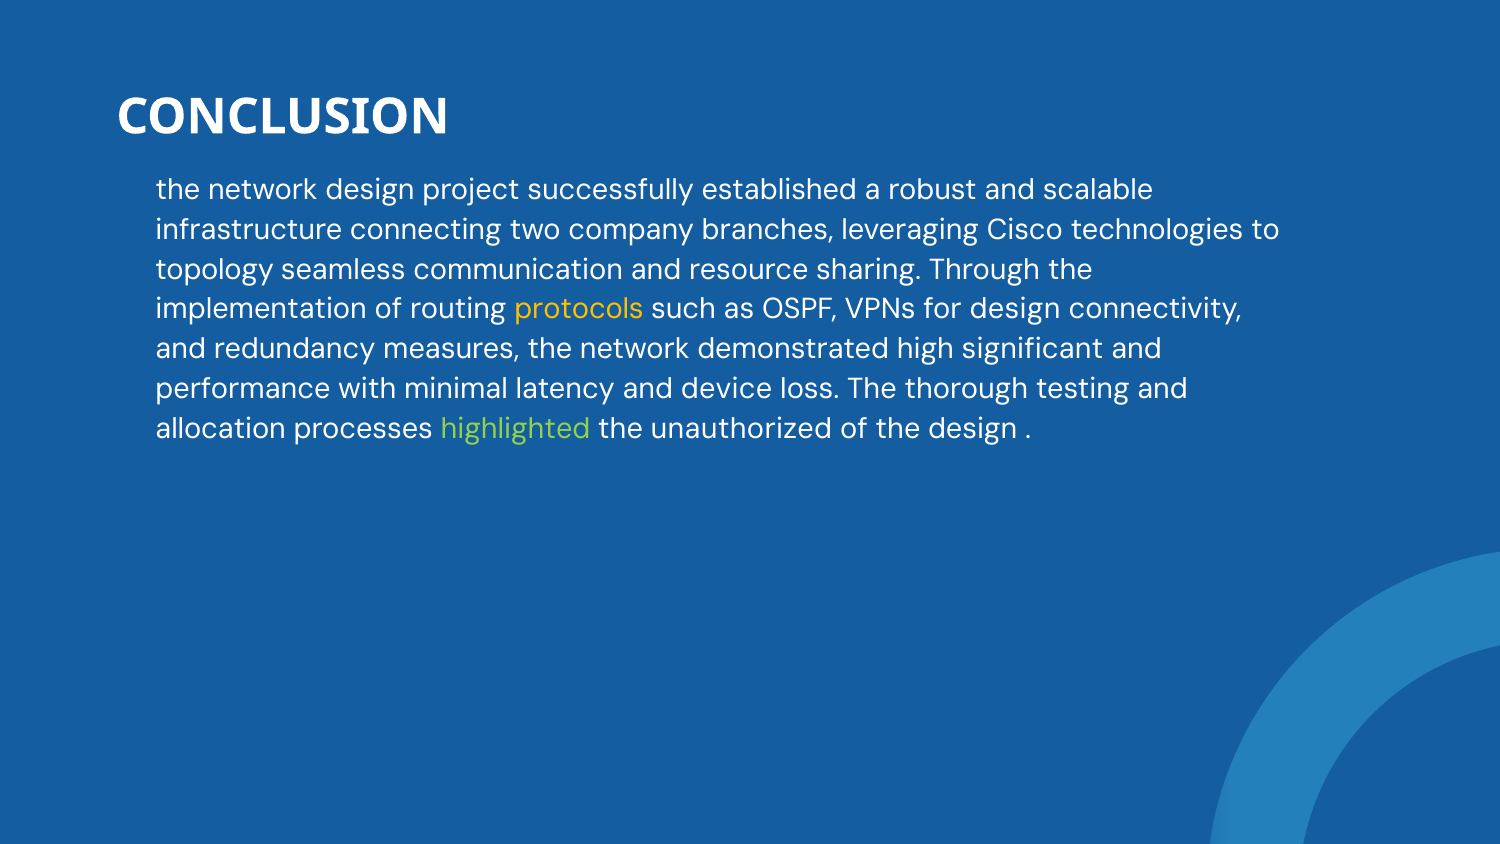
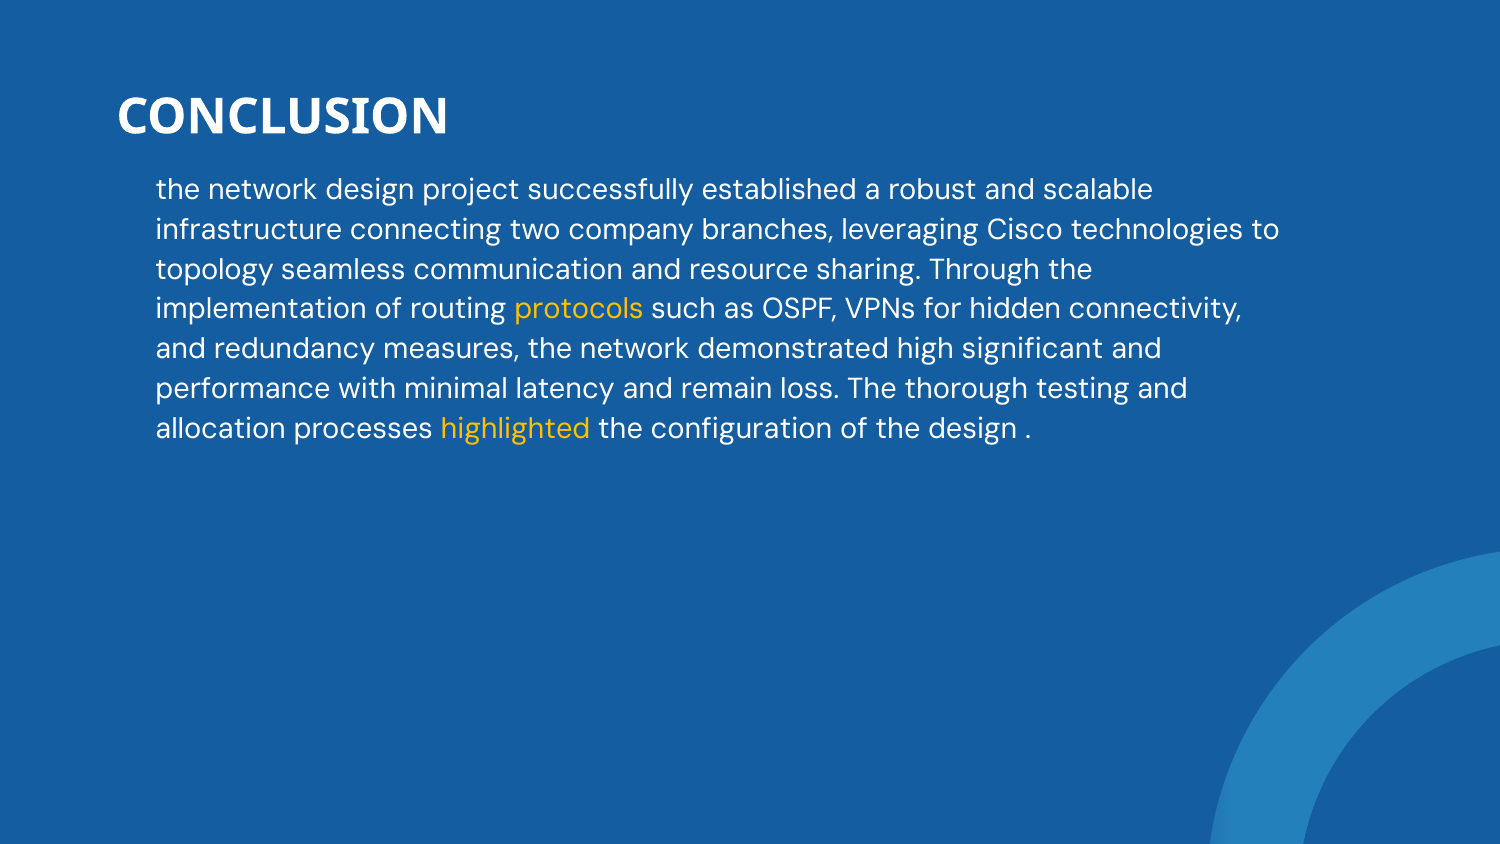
for design: design -> hidden
device: device -> remain
highlighted colour: light green -> yellow
unauthorized: unauthorized -> configuration
